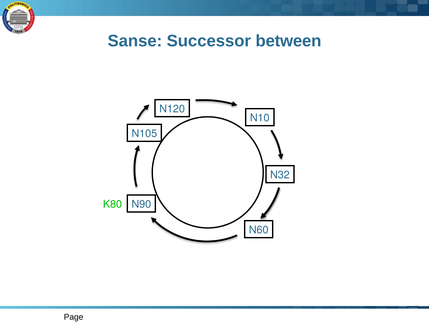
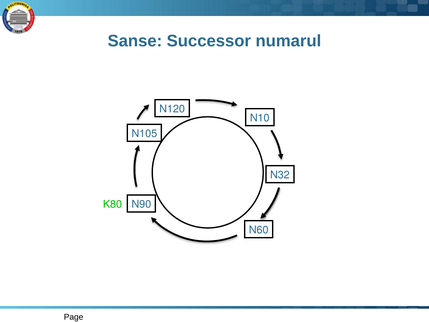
between: between -> numarul
